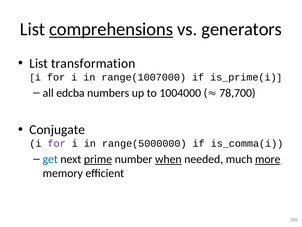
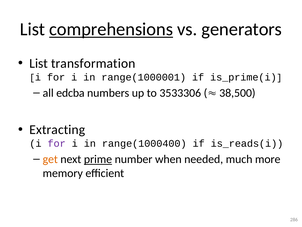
range(1007000: range(1007000 -> range(1000001
1004000: 1004000 -> 3533306
78,700: 78,700 -> 38,500
Conjugate: Conjugate -> Extracting
range(5000000: range(5000000 -> range(1000400
is_comma(i: is_comma(i -> is_reads(i
get colour: blue -> orange
when underline: present -> none
more underline: present -> none
